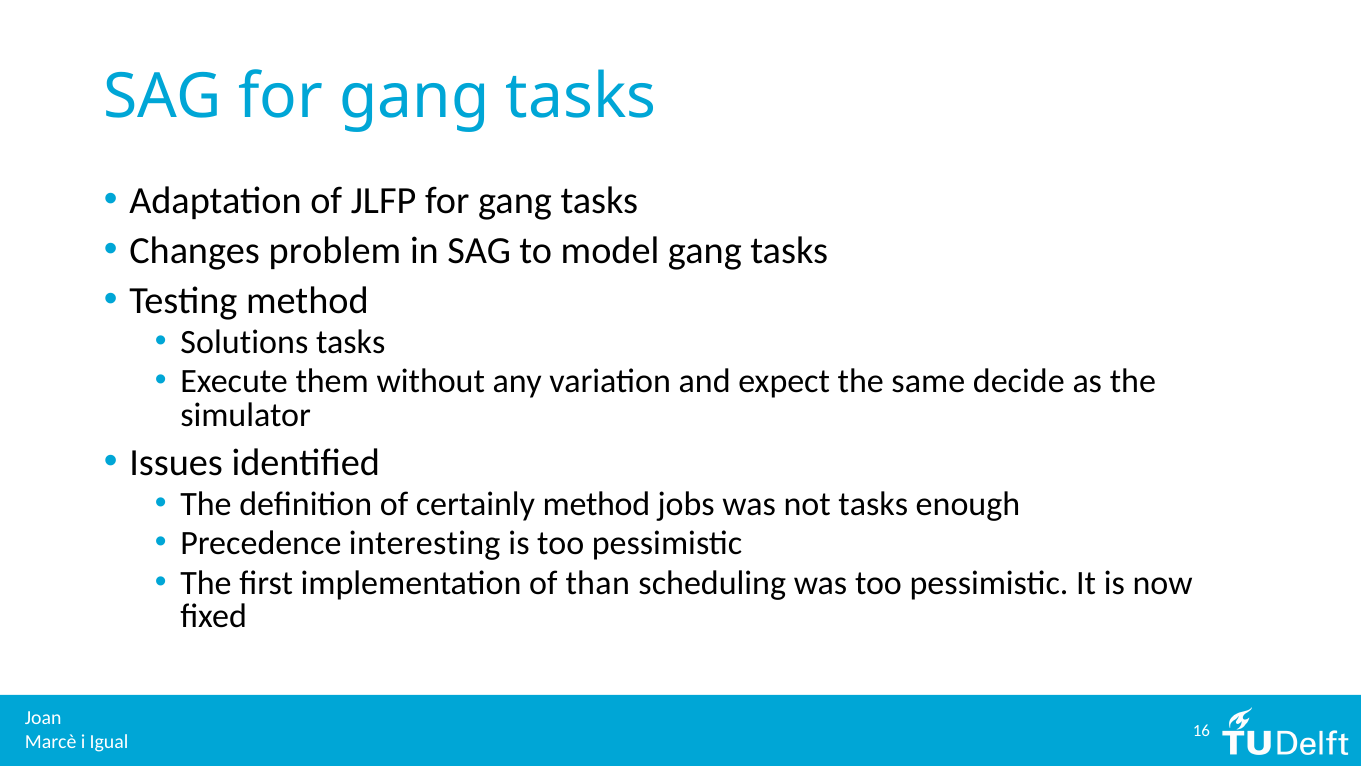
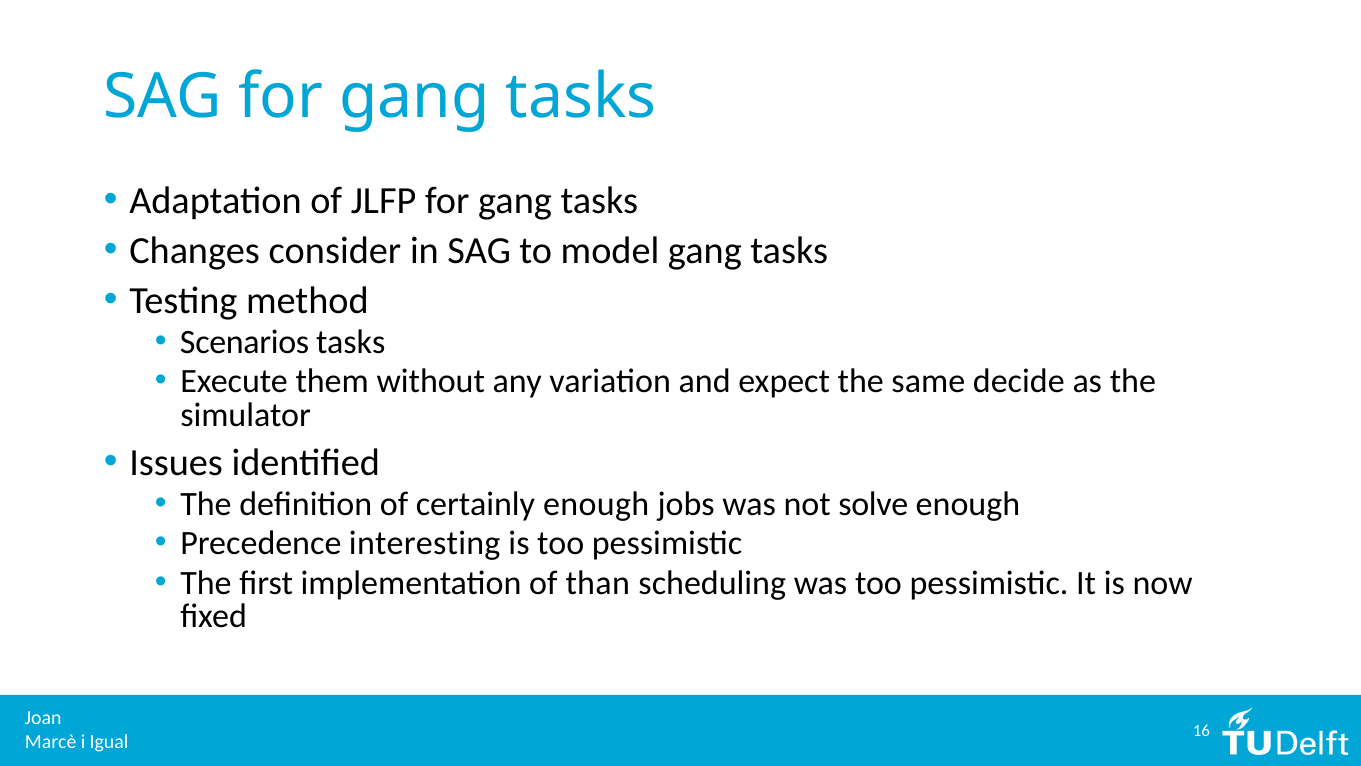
problem: problem -> consider
Solutions: Solutions -> Scenarios
certainly method: method -> enough
not tasks: tasks -> solve
